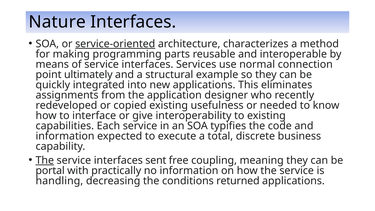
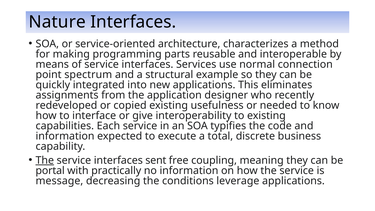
service-oriented underline: present -> none
ultimately: ultimately -> spectrum
handling: handling -> message
returned: returned -> leverage
